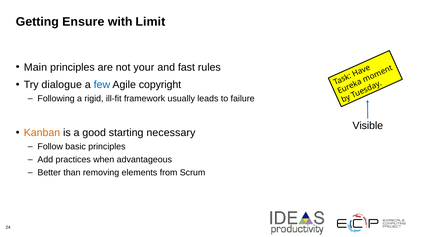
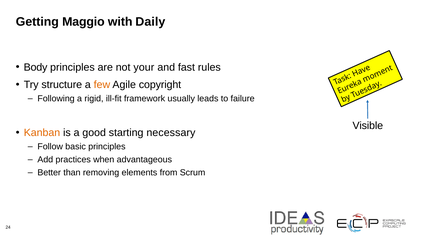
Ensure: Ensure -> Maggio
Limit: Limit -> Daily
Main: Main -> Body
dialogue: dialogue -> structure
few colour: blue -> orange
